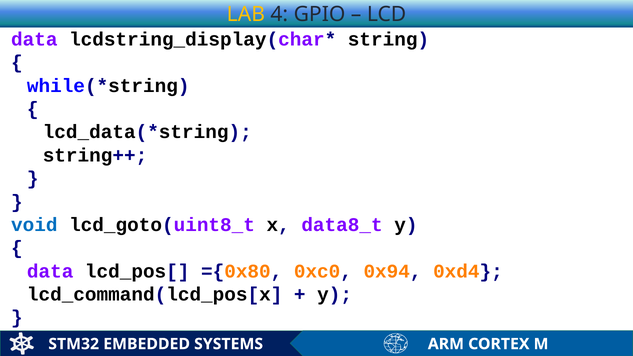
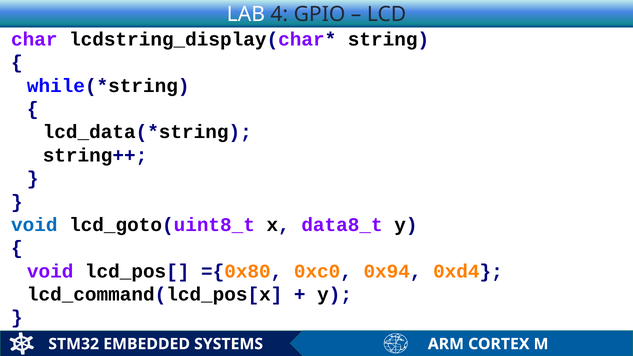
LAB colour: yellow -> white
data at (34, 39): data -> char
data at (50, 271): data -> void
